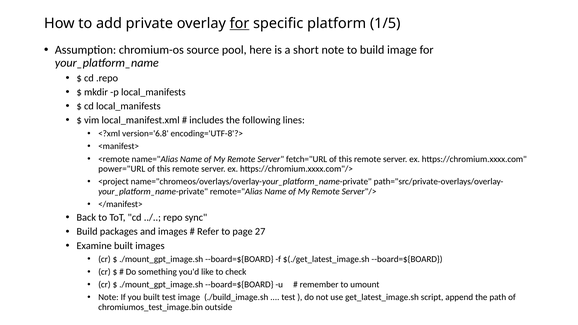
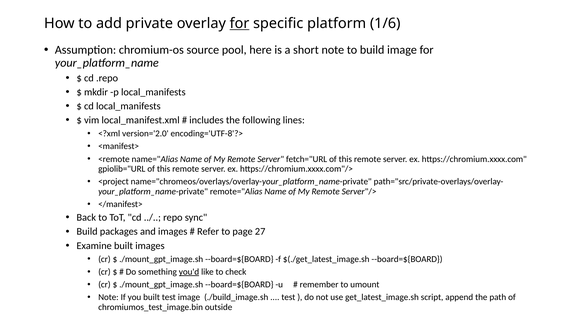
1/5: 1/5 -> 1/6
version='6.8: version='6.8 -> version='2.0
power="URL: power="URL -> gpiolib="URL
you'd underline: none -> present
